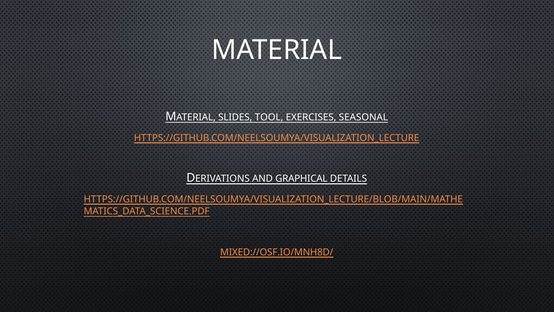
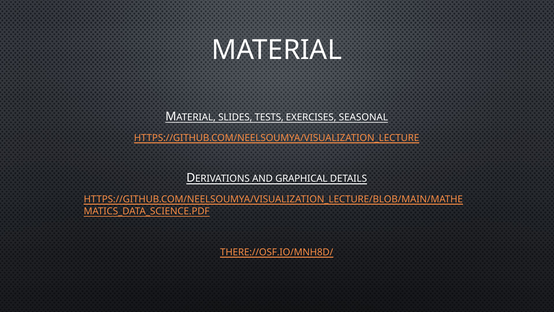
TOOL: TOOL -> TESTS
MIXED://OSF.IO/MNH8D/: MIXED://OSF.IO/MNH8D/ -> THERE://OSF.IO/MNH8D/
